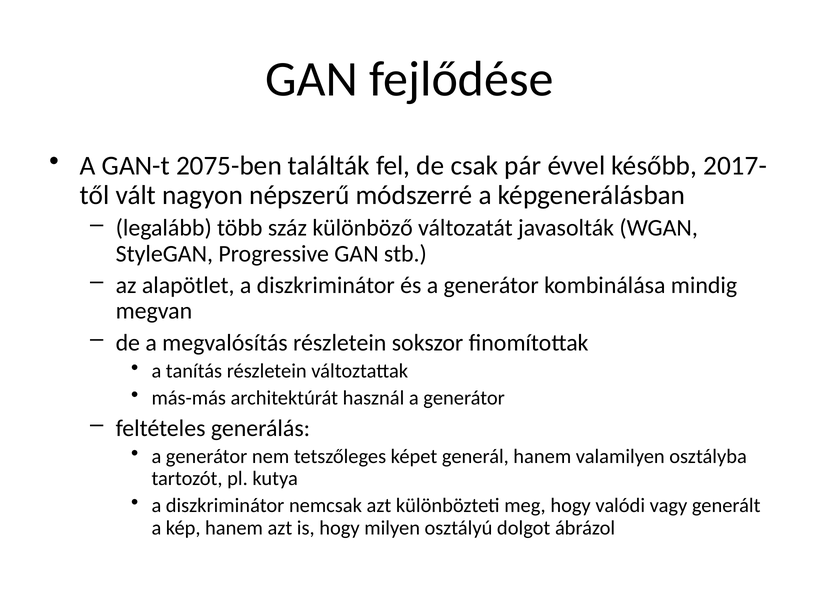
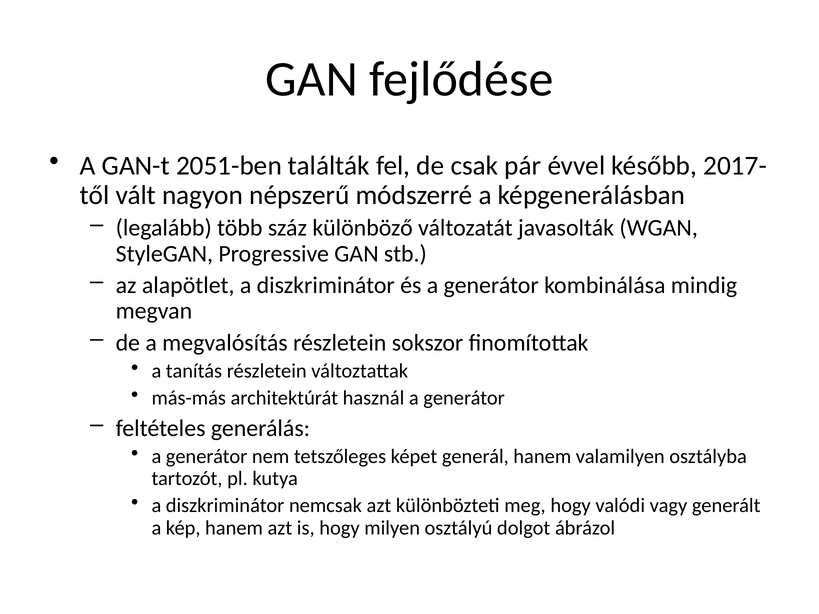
2075-ben: 2075-ben -> 2051-ben
